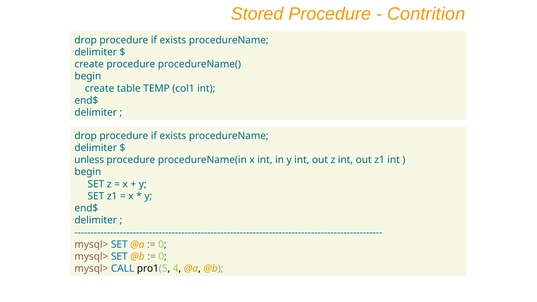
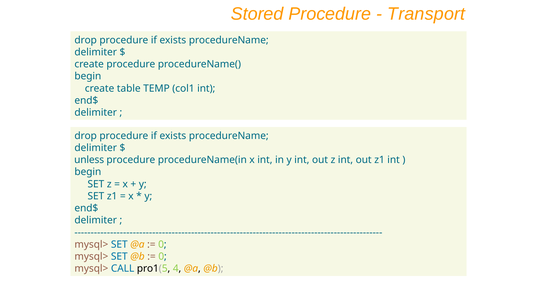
Contrition: Contrition -> Transport
